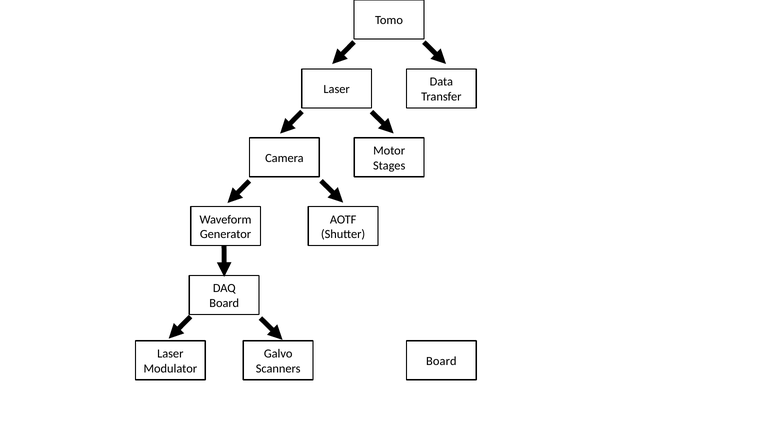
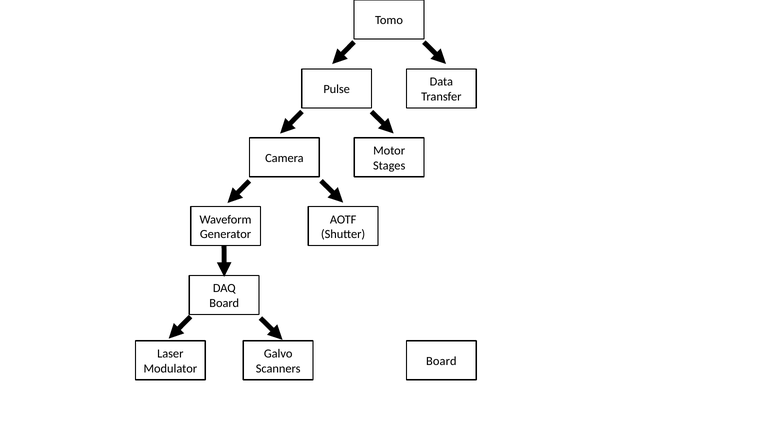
Laser at (337, 89): Laser -> Pulse
